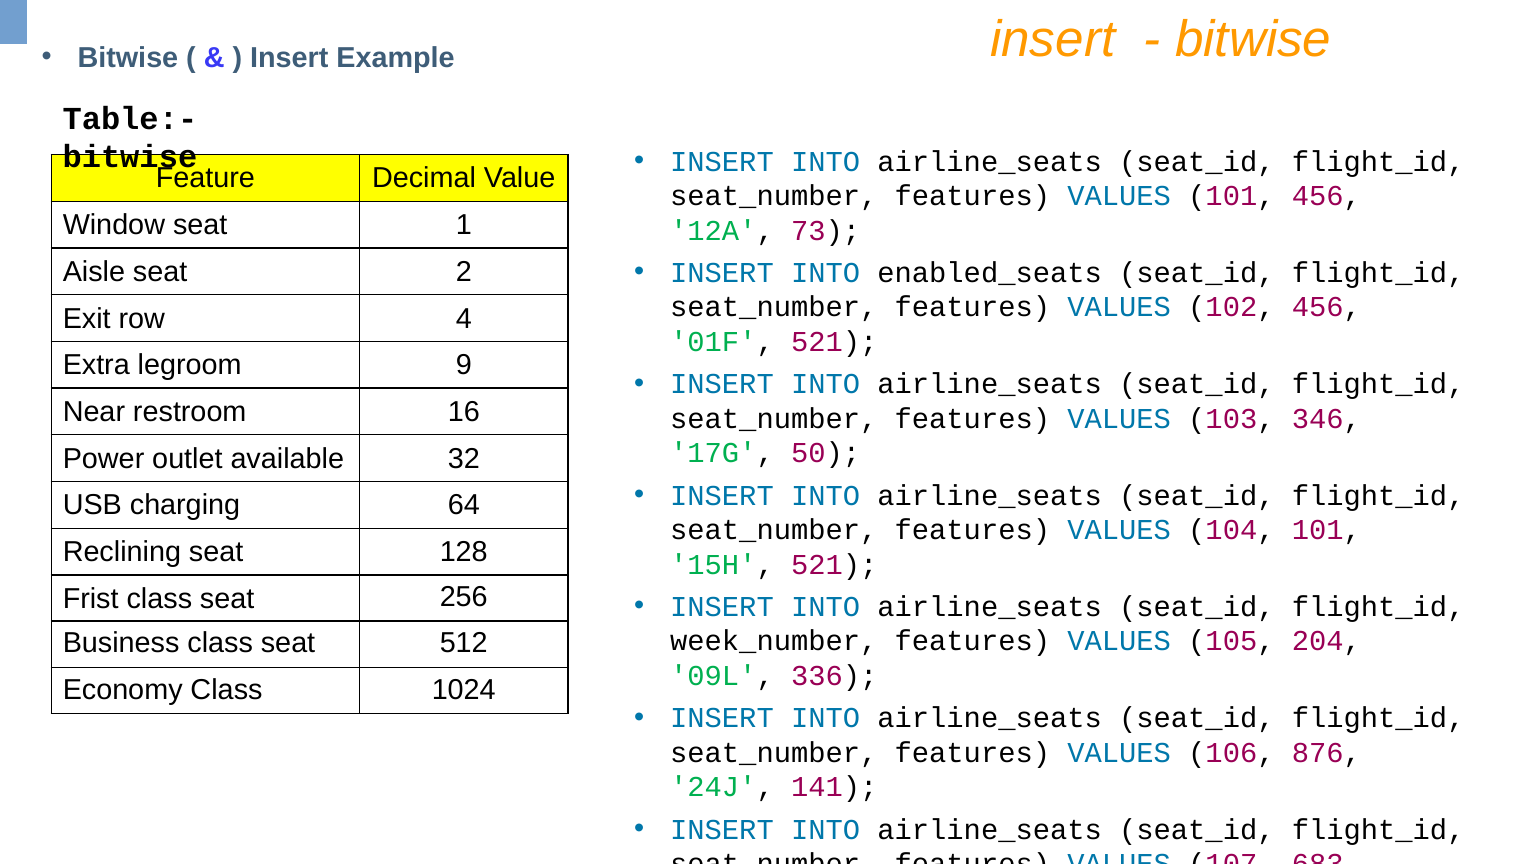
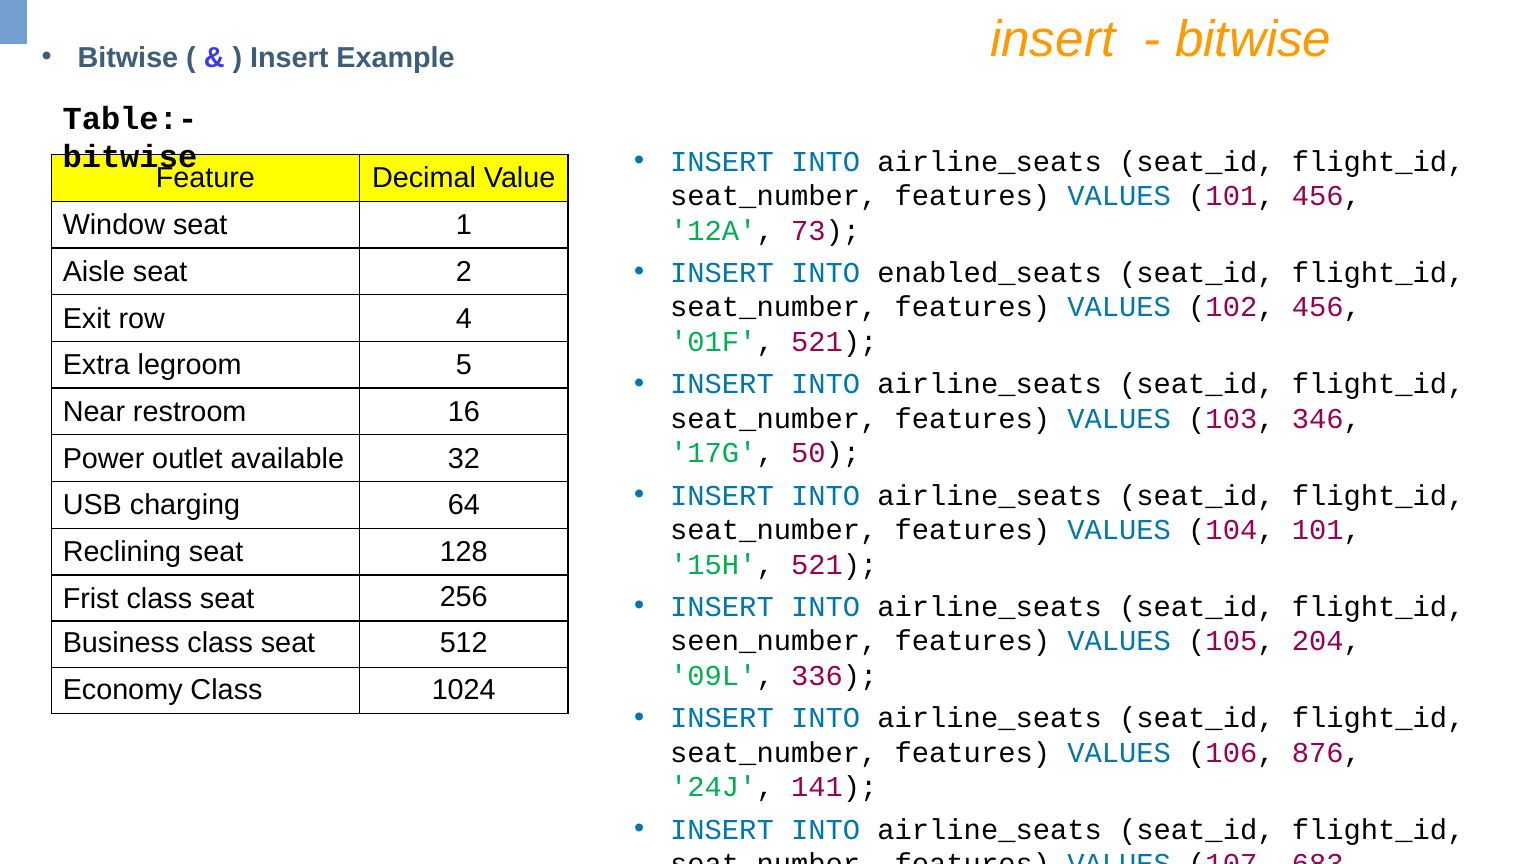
9: 9 -> 5
week_number: week_number -> seen_number
